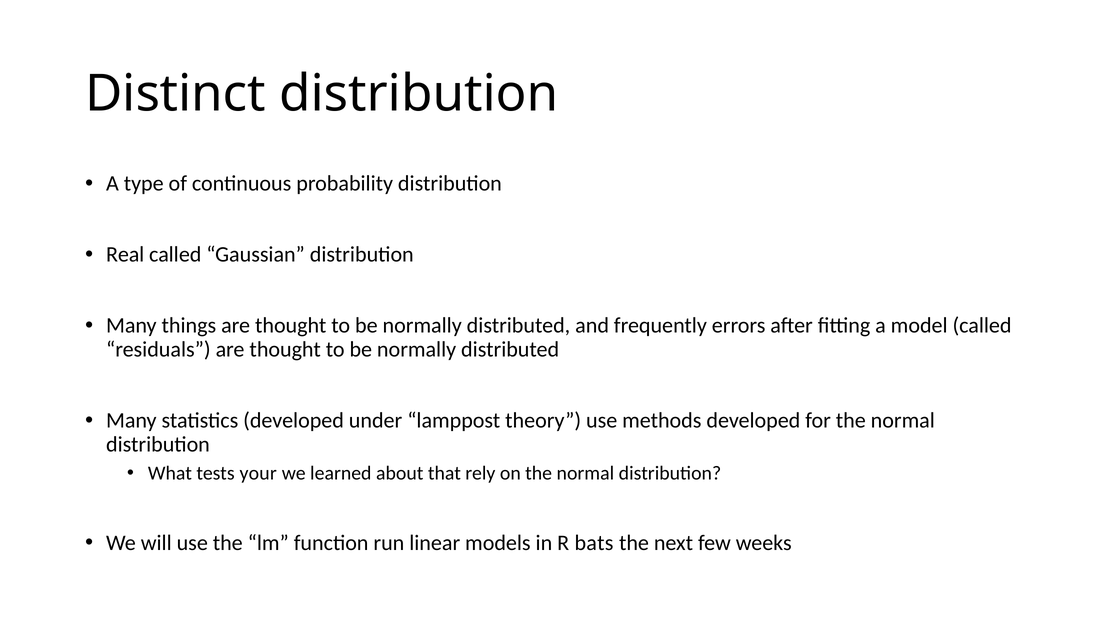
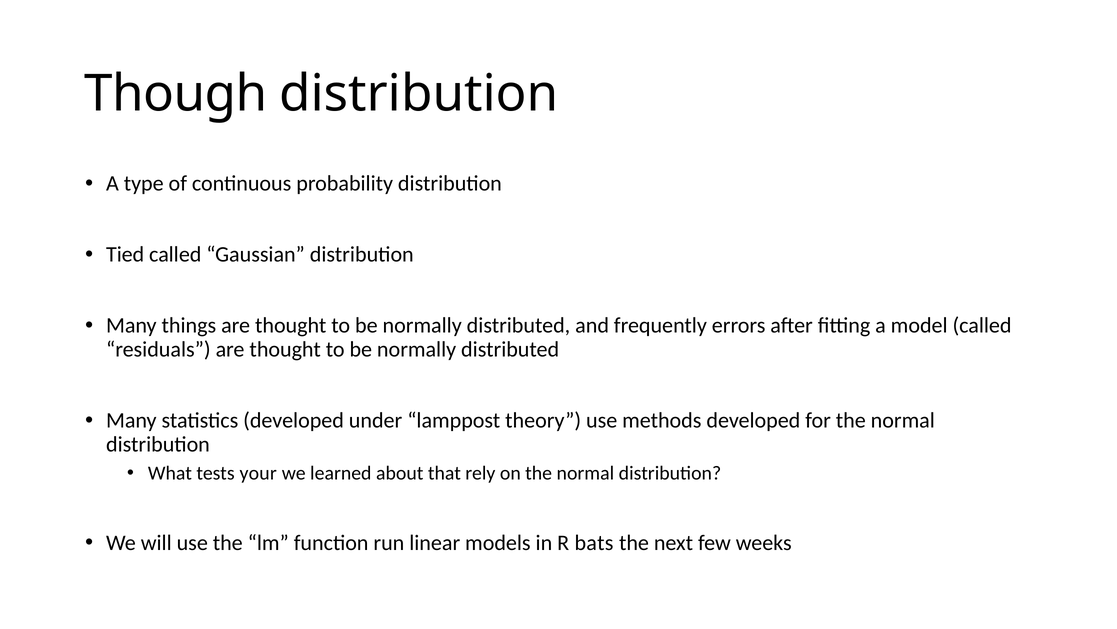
Distinct: Distinct -> Though
Real: Real -> Tied
